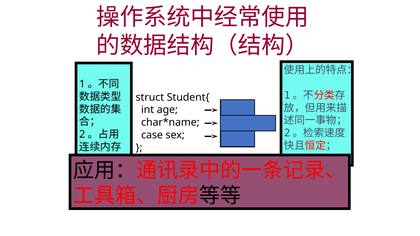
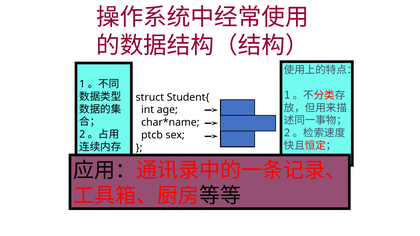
case: case -> ptcb
